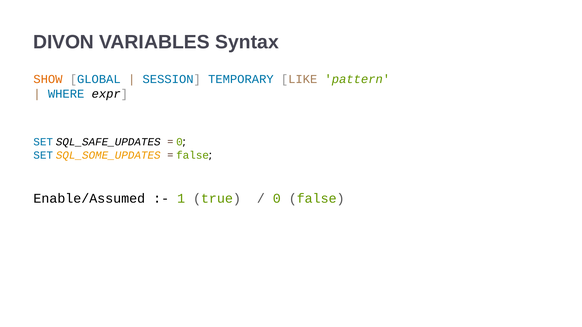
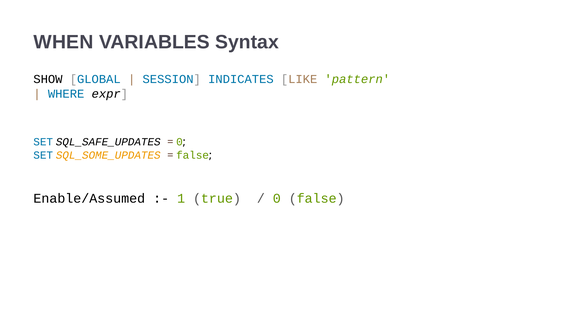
DIVON: DIVON -> WHEN
SHOW colour: orange -> black
TEMPORARY: TEMPORARY -> INDICATES
